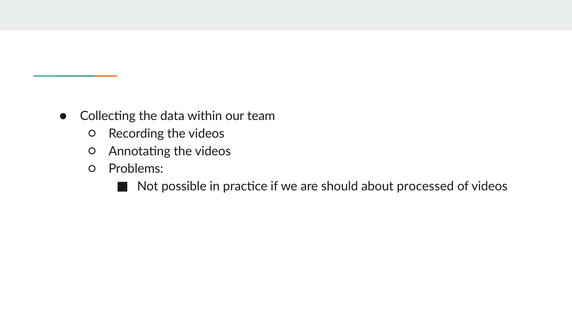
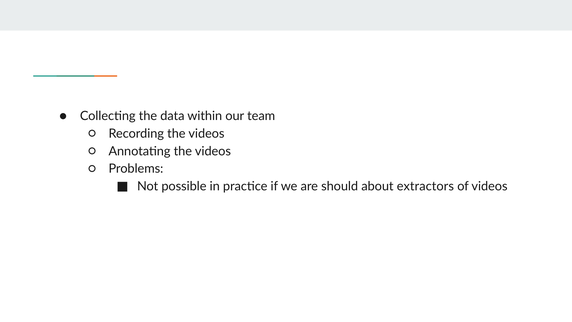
processed: processed -> extractors
